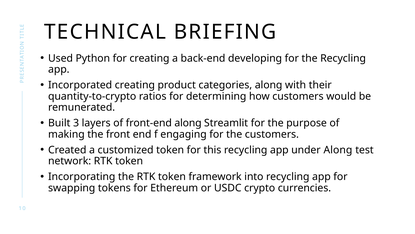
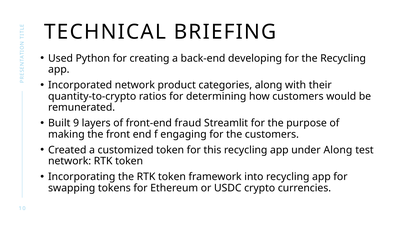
Incorporated creating: creating -> network
3: 3 -> 9
front-end along: along -> fraud
